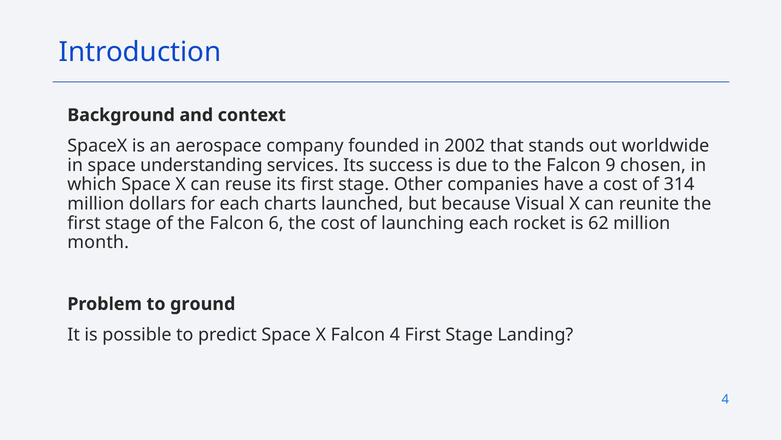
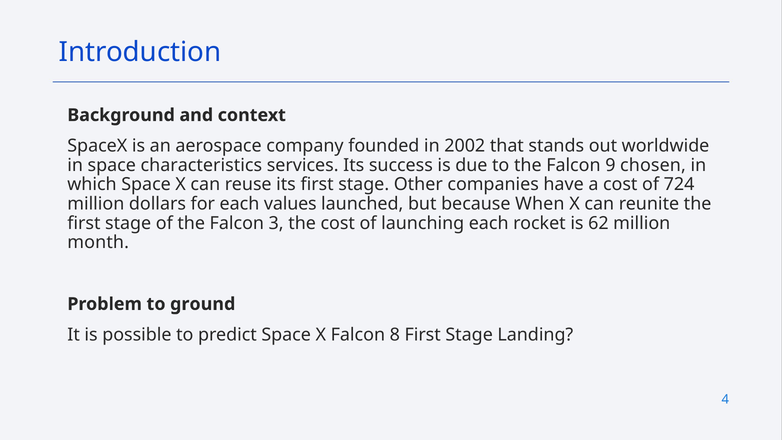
understanding: understanding -> characteristics
314: 314 -> 724
charts: charts -> values
Visual: Visual -> When
6: 6 -> 3
Falcon 4: 4 -> 8
